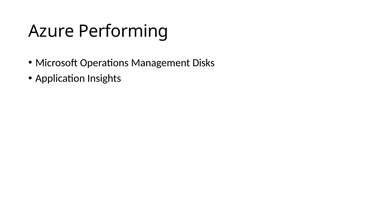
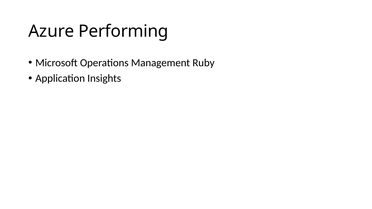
Disks: Disks -> Ruby
